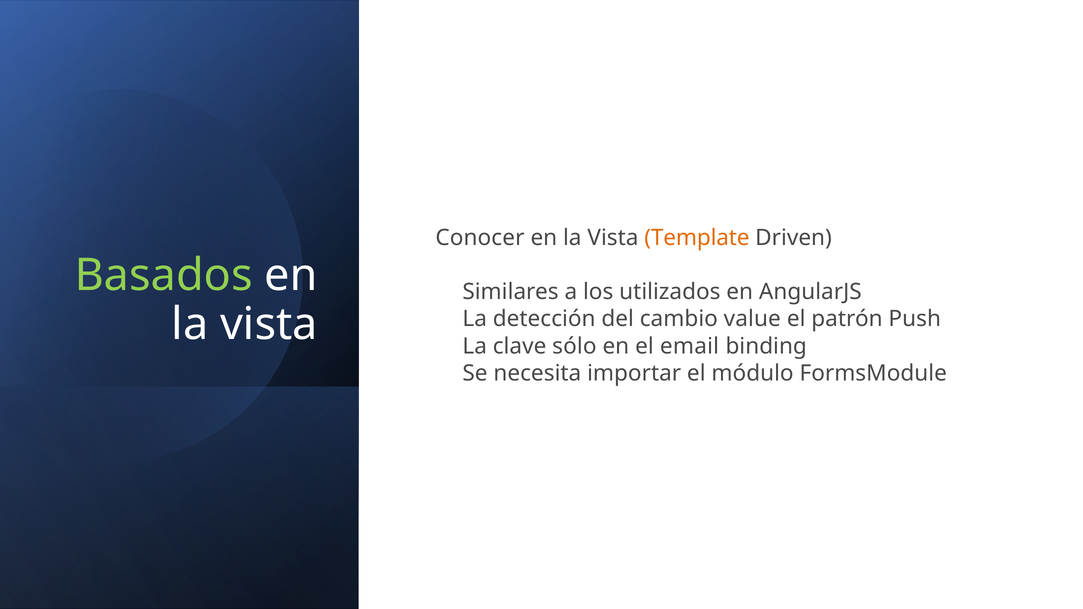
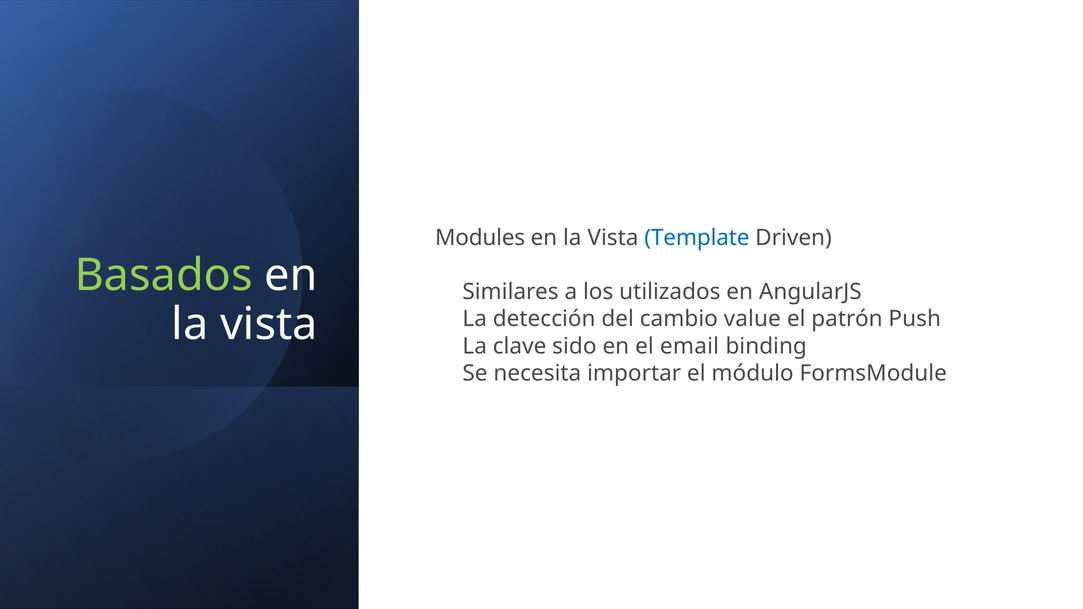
Conocer: Conocer -> Modules
Template colour: orange -> blue
sólo: sólo -> sido
